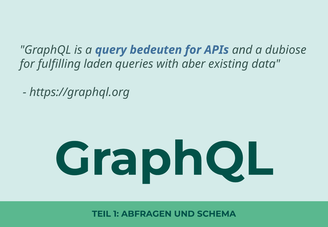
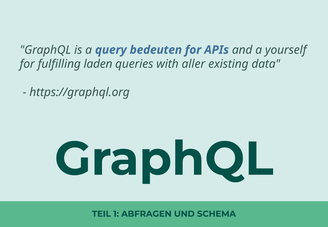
dubiose: dubiose -> yourself
aber: aber -> aller
